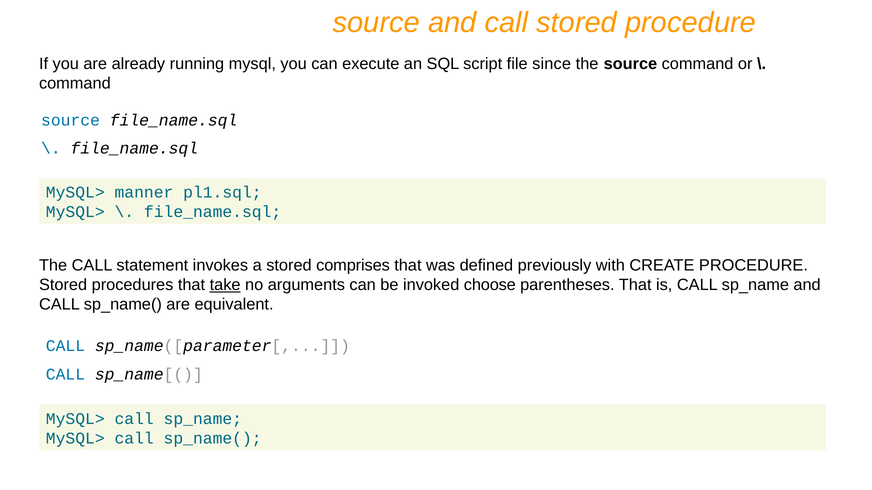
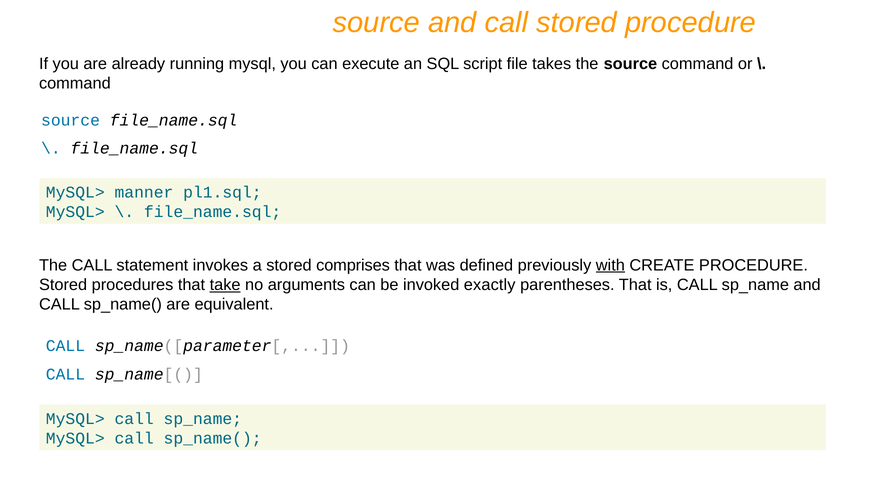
since: since -> takes
with underline: none -> present
choose: choose -> exactly
